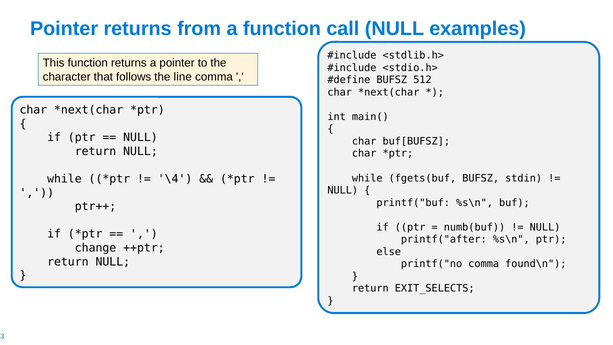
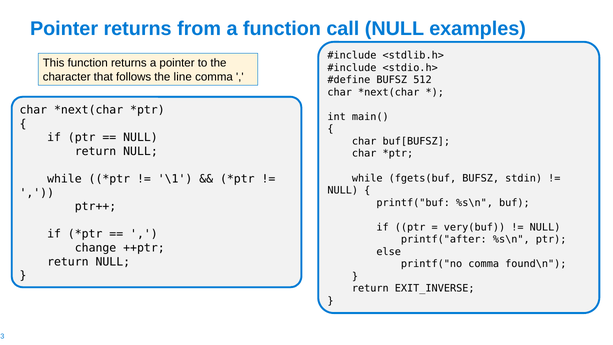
\4: \4 -> \1
numb(buf: numb(buf -> very(buf
EXIT_SELECTS: EXIT_SELECTS -> EXIT_INVERSE
